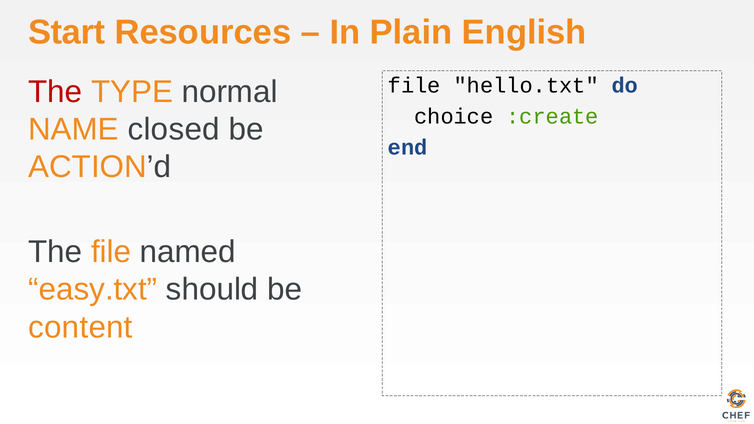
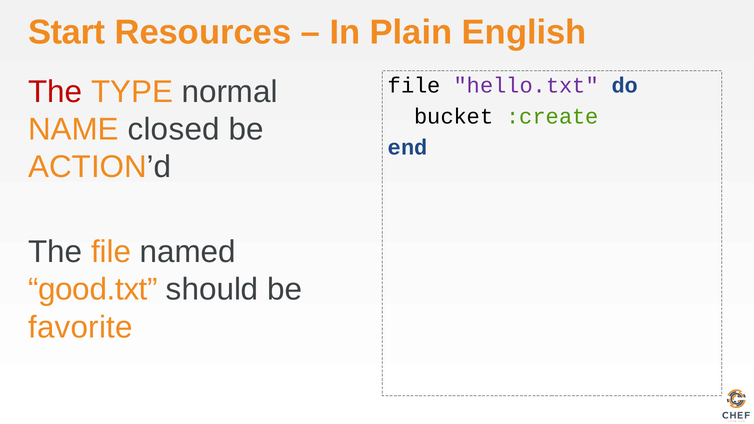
hello.txt colour: black -> purple
choice: choice -> bucket
easy.txt: easy.txt -> good.txt
content: content -> favorite
